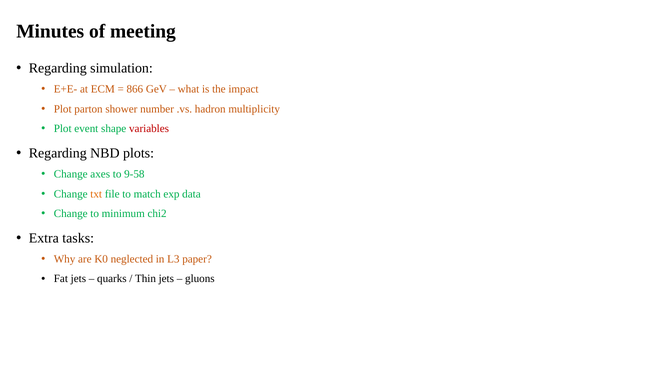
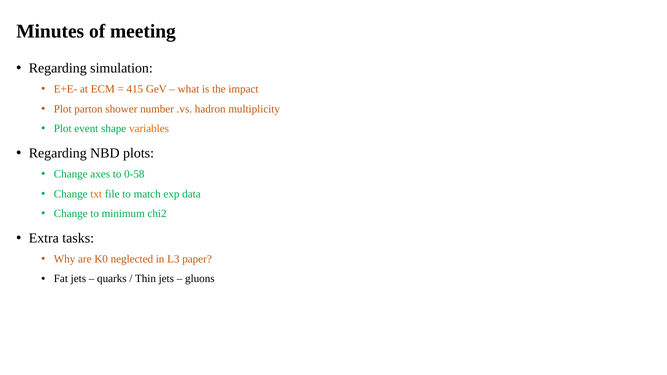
866: 866 -> 415
variables colour: red -> orange
9-58: 9-58 -> 0-58
